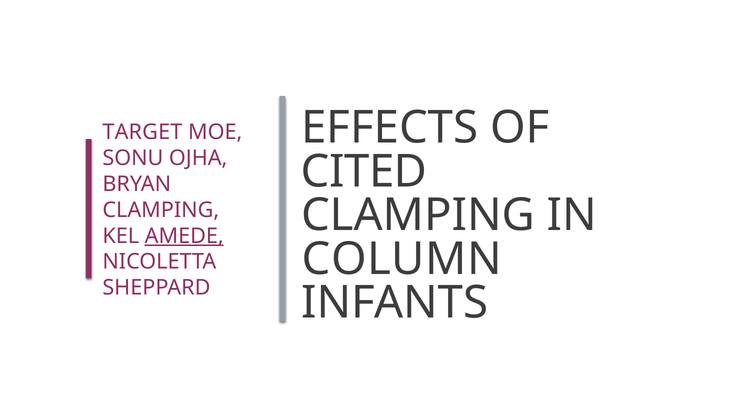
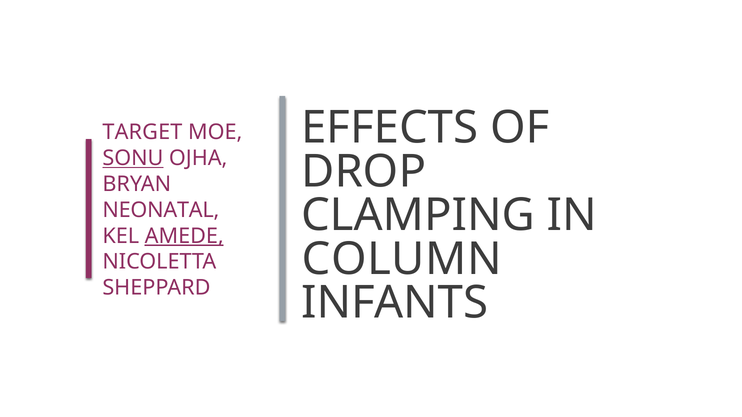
SONU underline: none -> present
CITED: CITED -> DROP
CLAMPING at (161, 210): CLAMPING -> NEONATAL
